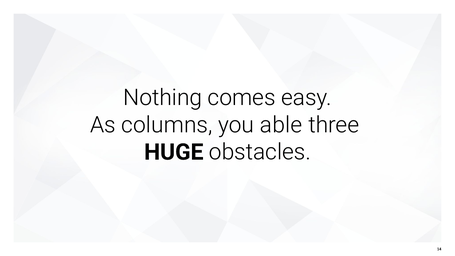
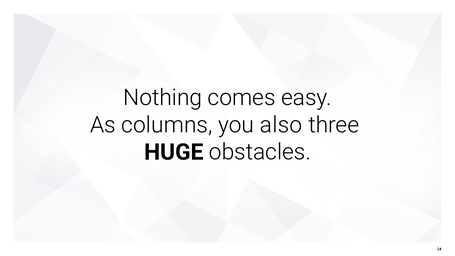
able: able -> also
